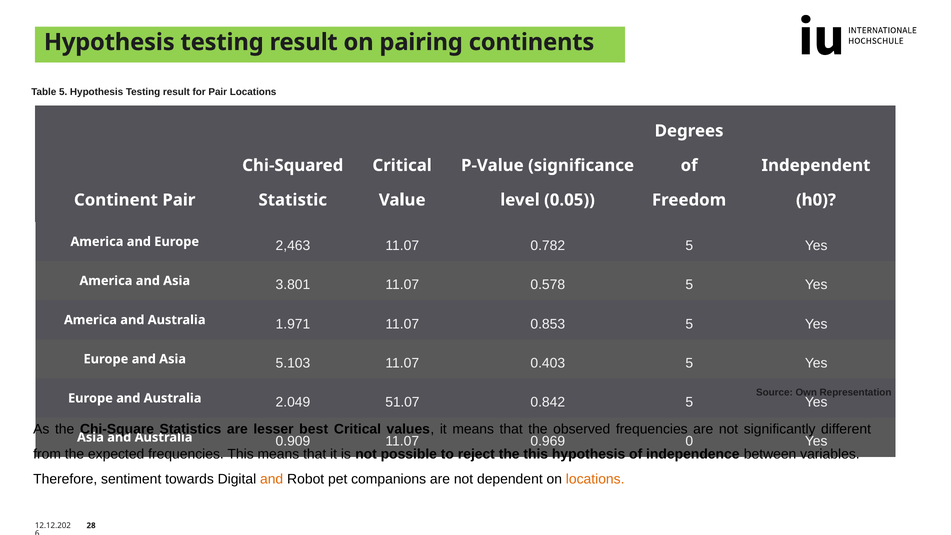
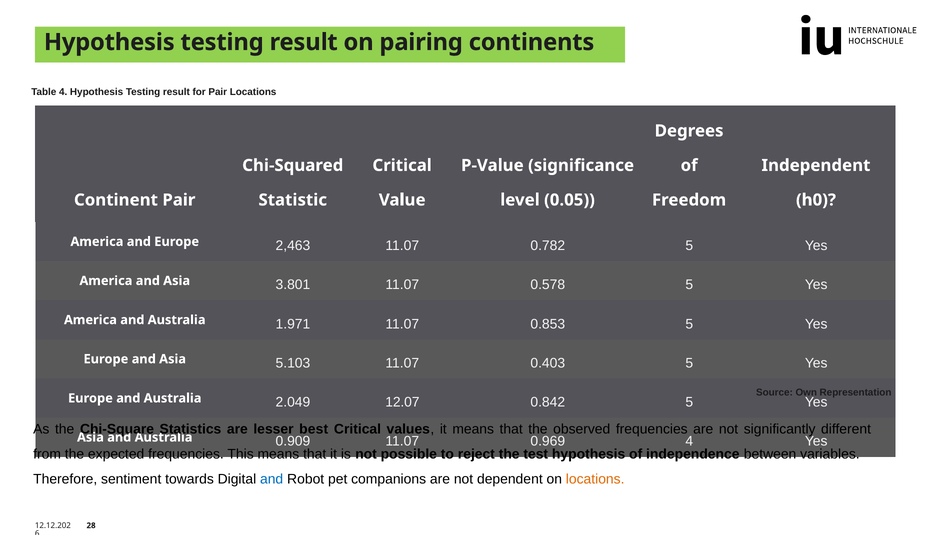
Table 5: 5 -> 4
51.07: 51.07 -> 12.07
0.969 0: 0 -> 4
the this: this -> test
and at (272, 479) colour: orange -> blue
